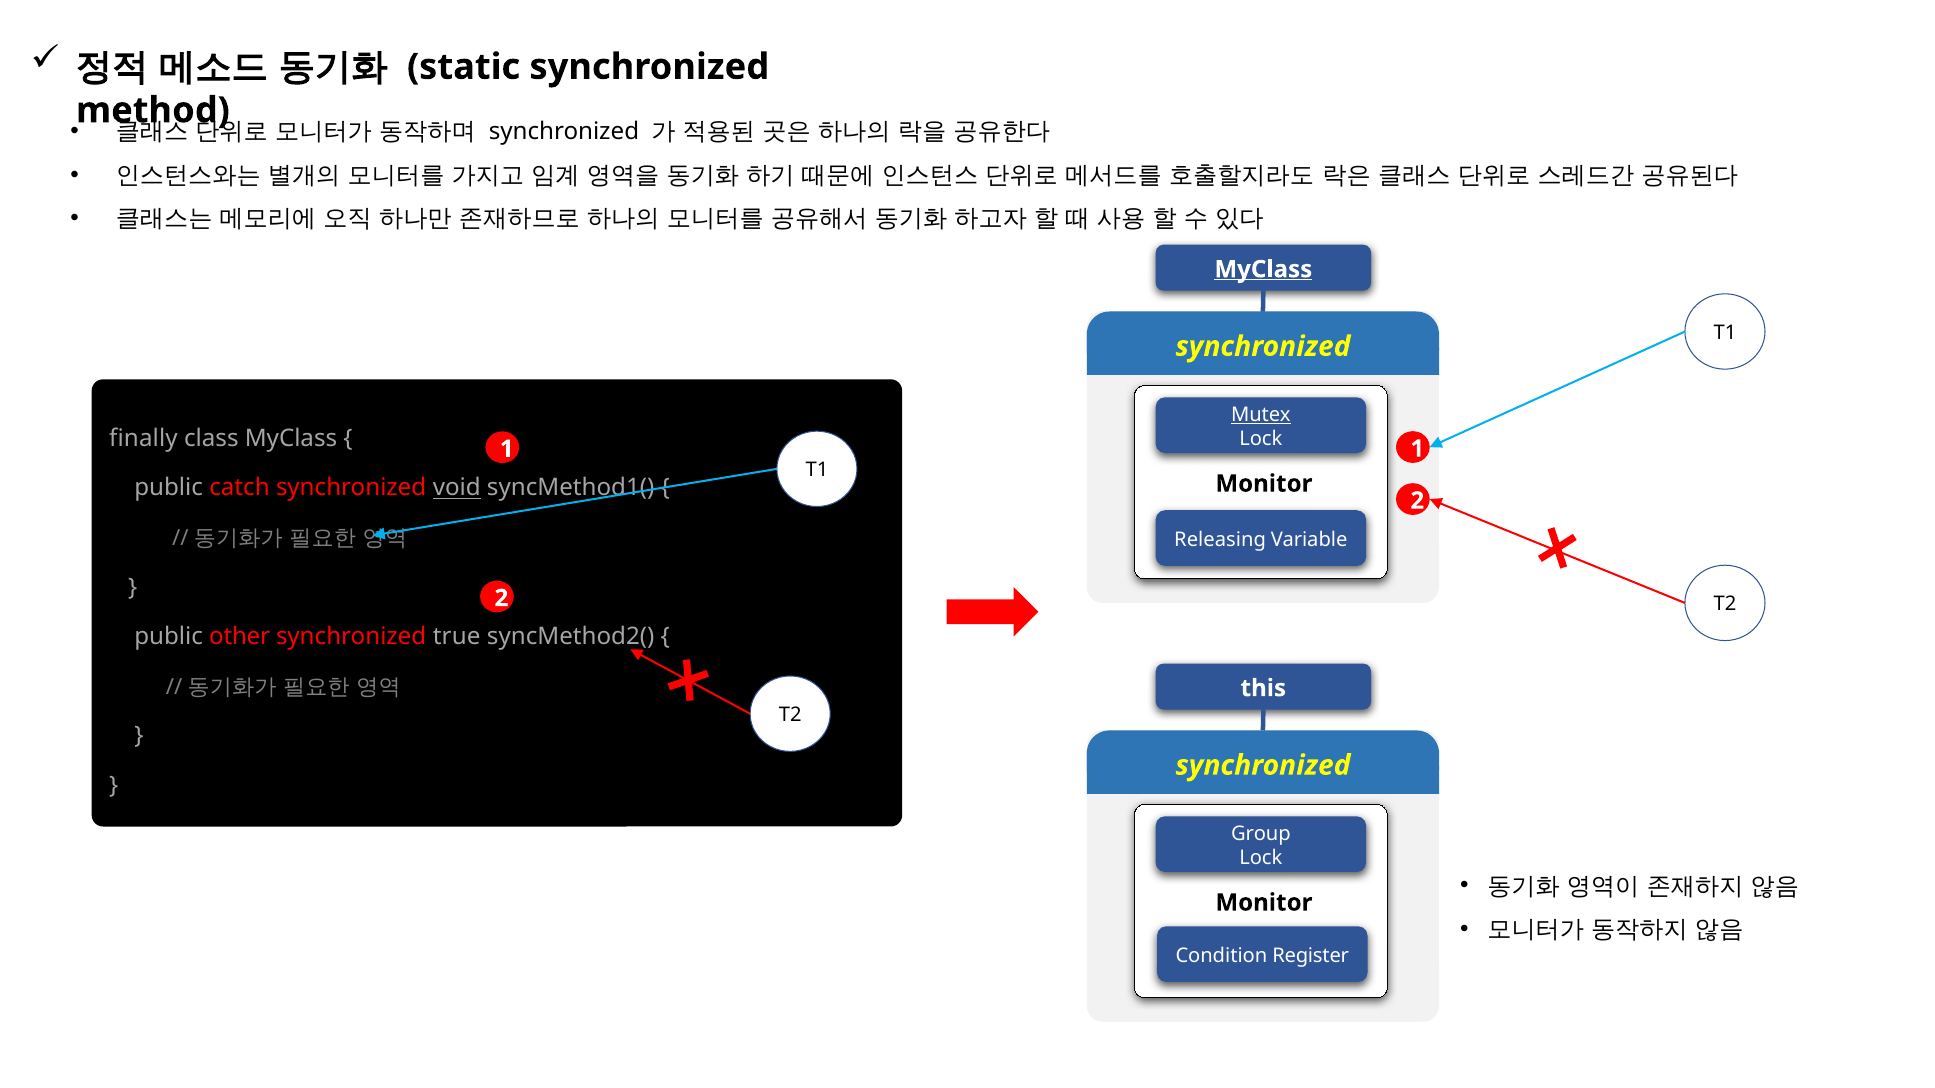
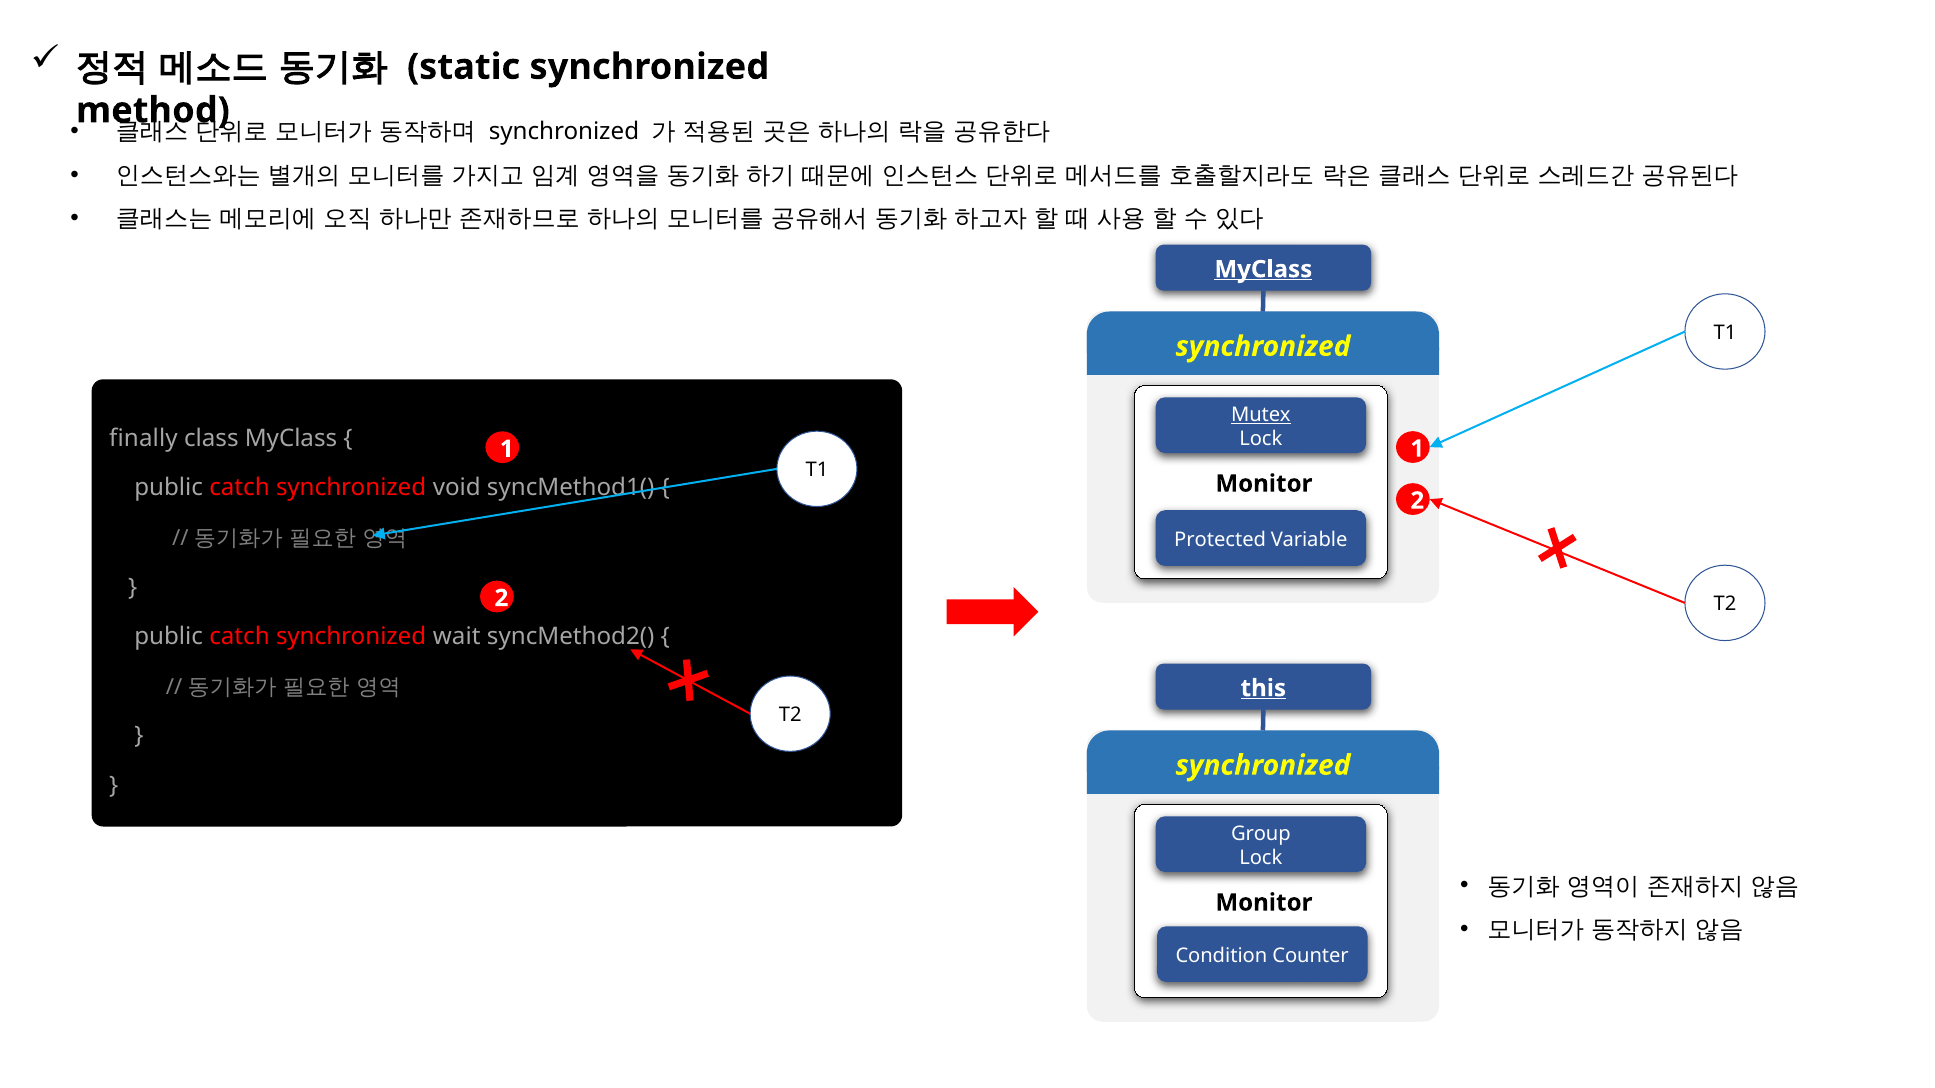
void underline: present -> none
Releasing: Releasing -> Protected
other at (240, 637): other -> catch
true: true -> wait
this underline: none -> present
Register: Register -> Counter
